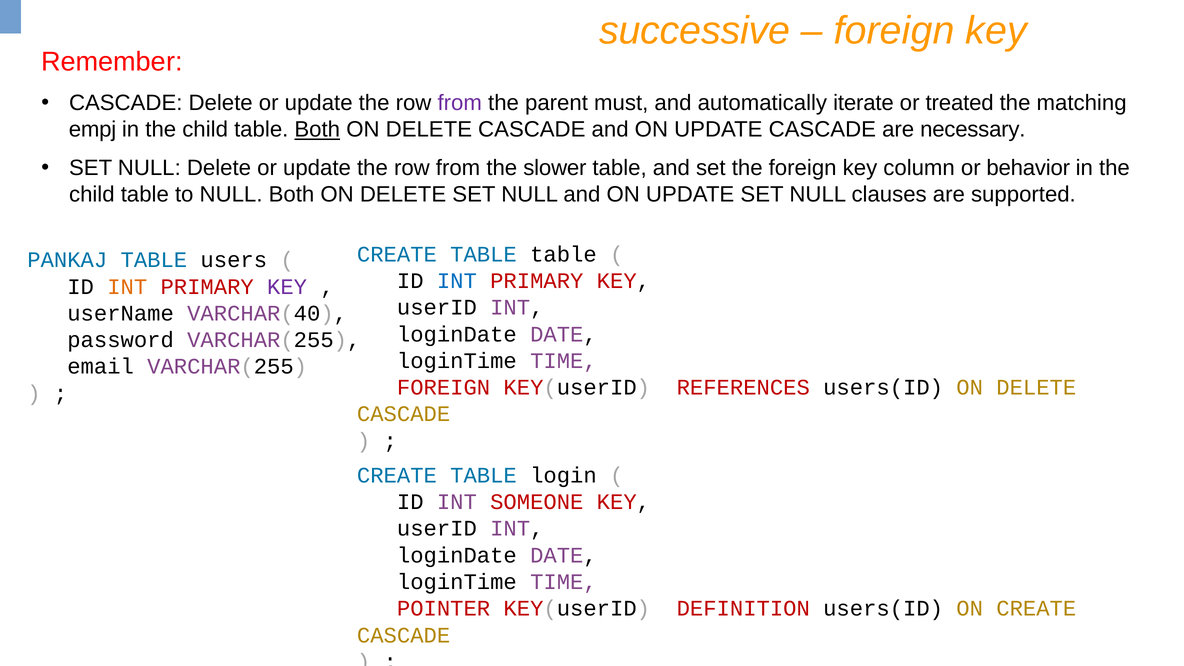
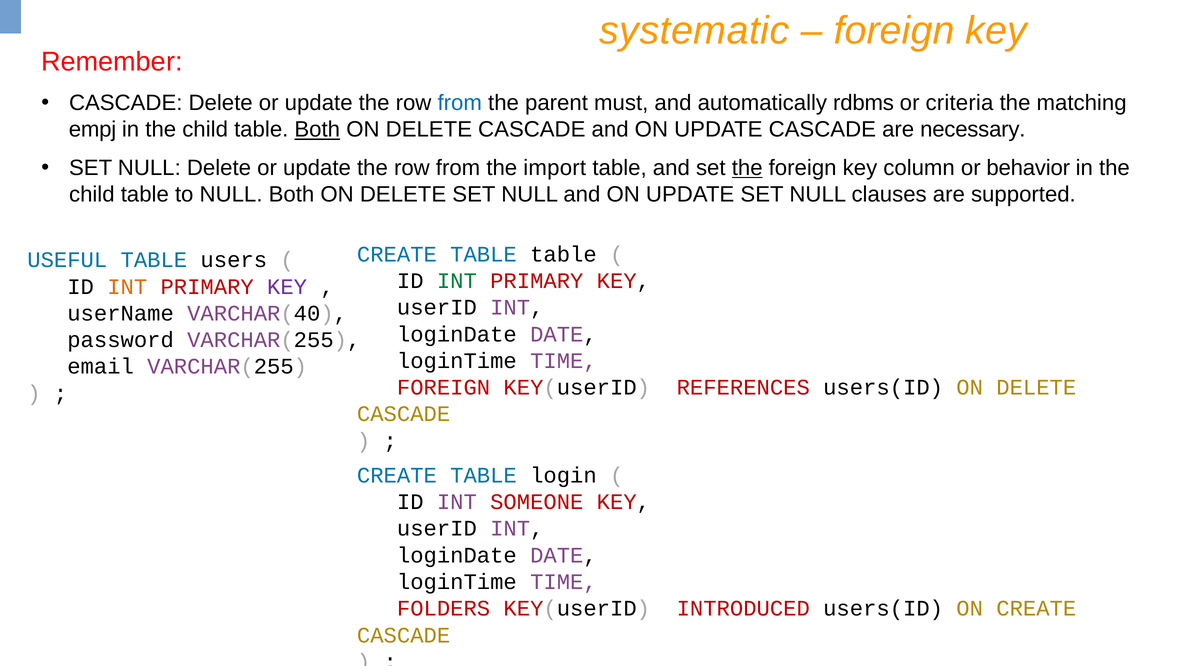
successive: successive -> systematic
from at (460, 103) colour: purple -> blue
iterate: iterate -> rdbms
treated: treated -> criteria
slower: slower -> import
the at (747, 168) underline: none -> present
PANKAJ: PANKAJ -> USEFUL
INT at (457, 281) colour: blue -> green
POINTER: POINTER -> FOLDERS
DEFINITION: DEFINITION -> INTRODUCED
